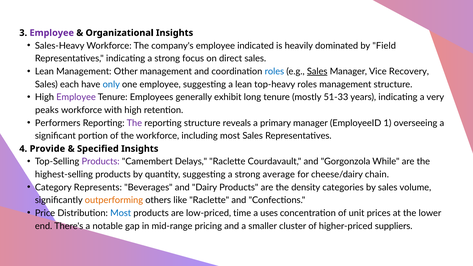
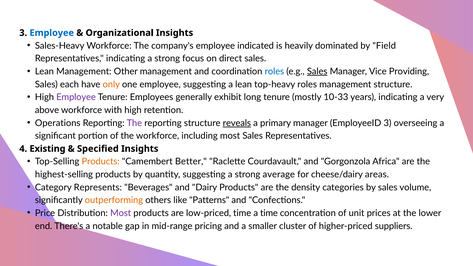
Employee at (52, 33) colour: purple -> blue
Recovery: Recovery -> Providing
only colour: blue -> orange
51-33: 51-33 -> 10-33
peaks: peaks -> above
Performers: Performers -> Operations
reveals underline: none -> present
EmployeeID 1: 1 -> 3
Provide: Provide -> Existing
Products at (101, 162) colour: purple -> orange
Delays: Delays -> Better
While: While -> Africa
chain: chain -> areas
like Raclette: Raclette -> Patterns
Most at (121, 213) colour: blue -> purple
a uses: uses -> time
